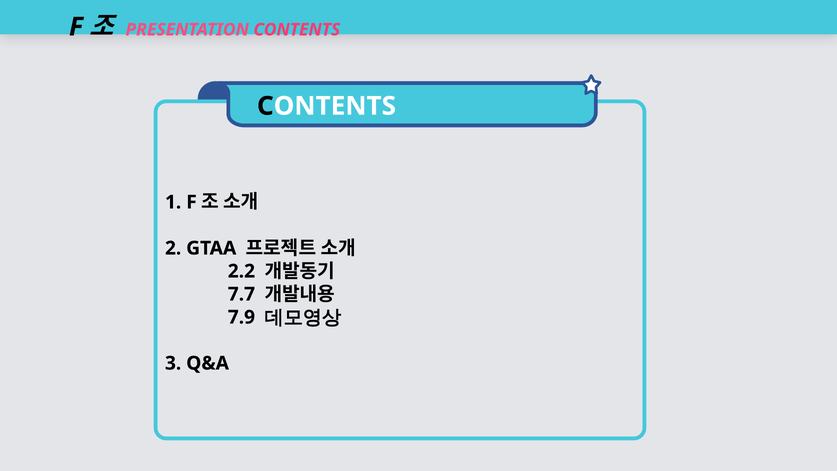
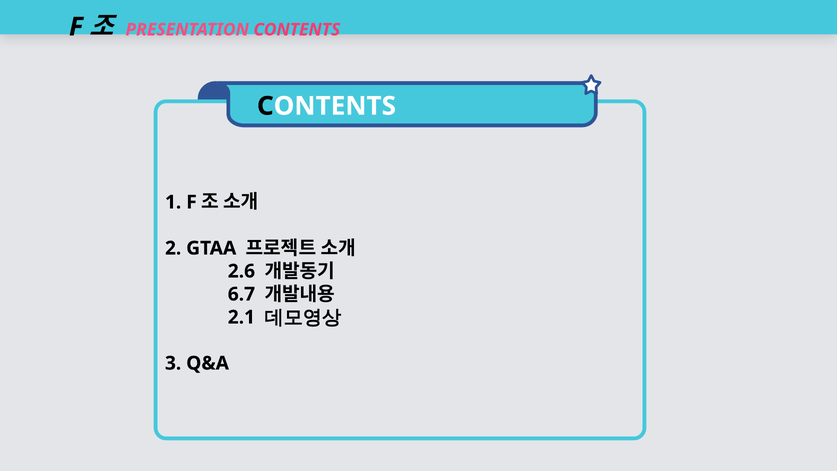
2.2: 2.2 -> 2.6
7.7: 7.7 -> 6.7
7.9: 7.9 -> 2.1
